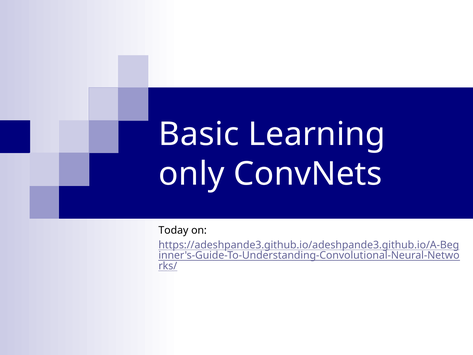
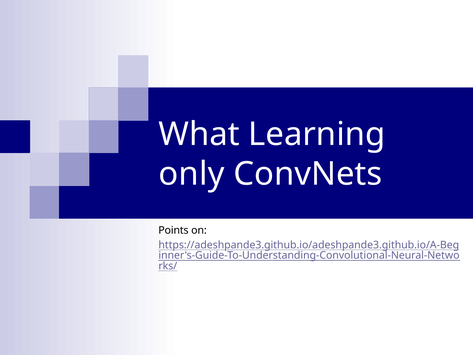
Basic: Basic -> What
Today: Today -> Points
